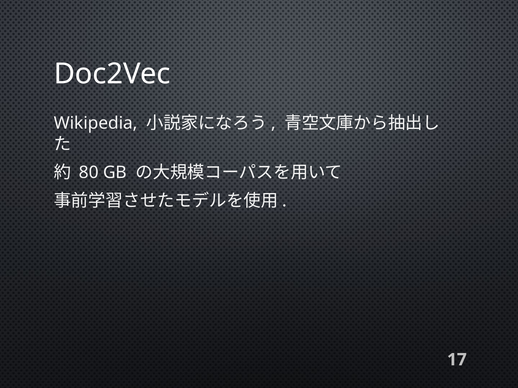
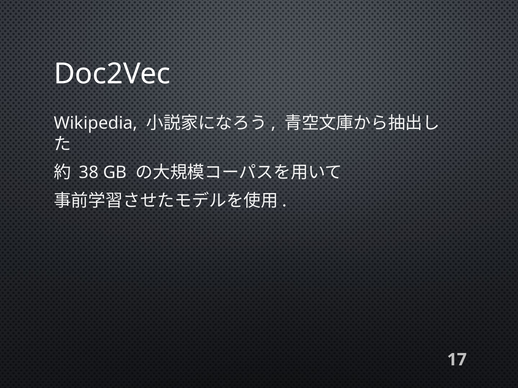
80: 80 -> 38
